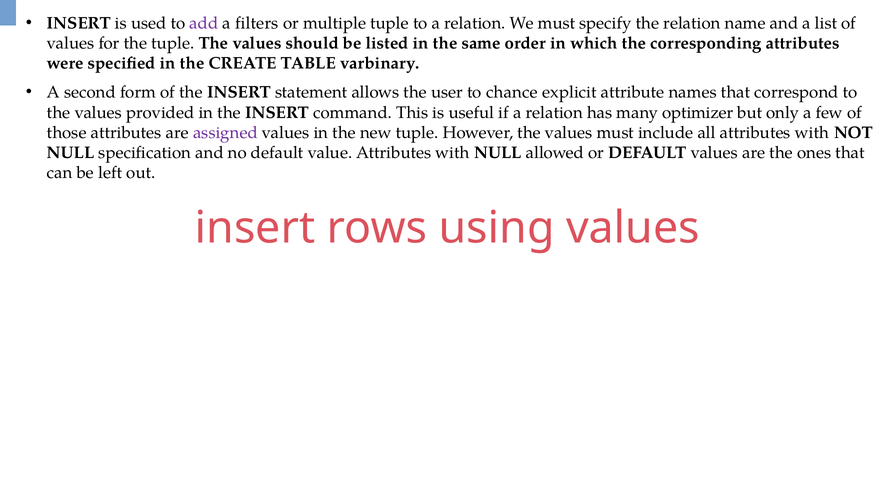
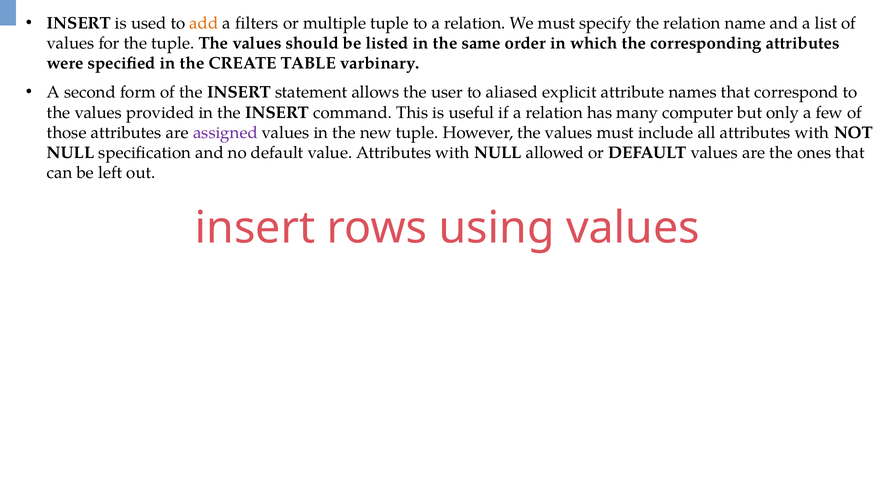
add colour: purple -> orange
chance: chance -> aliased
optimizer: optimizer -> computer
